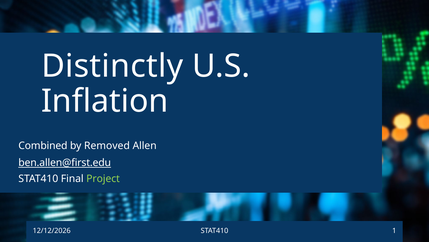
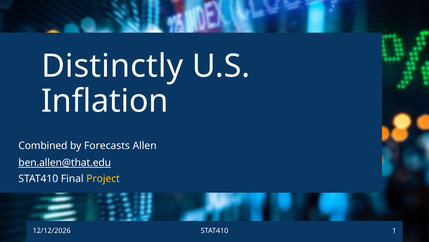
Removed: Removed -> Forecasts
ben.allen@first.edu: ben.allen@first.edu -> ben.allen@that.edu
Project colour: light green -> yellow
